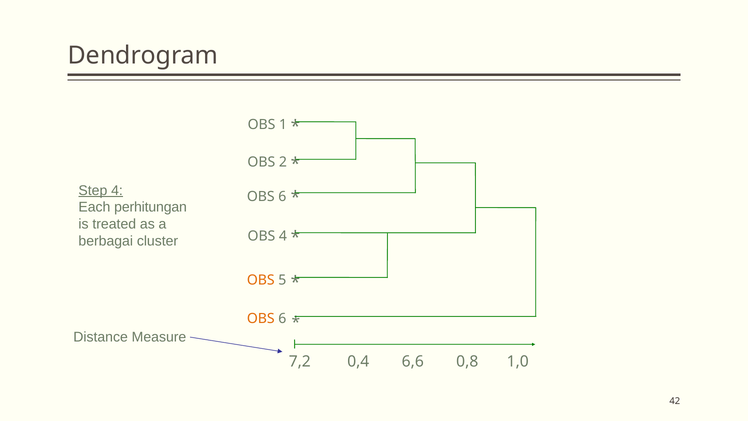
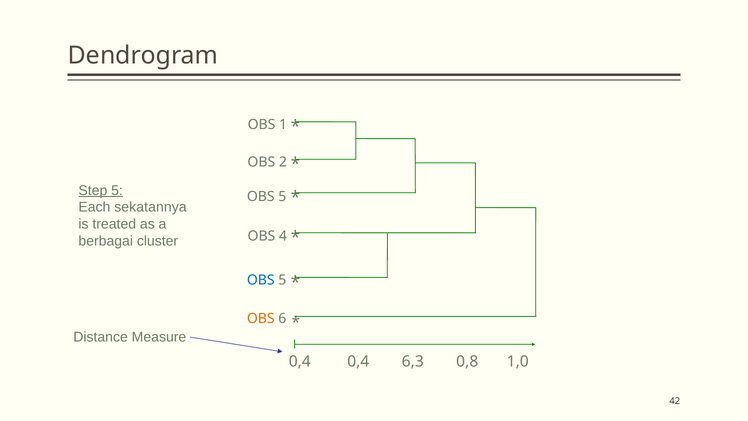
Step 4: 4 -> 5
6 at (282, 197): 6 -> 5
perhitungan: perhitungan -> sekatannya
OBS at (261, 280) colour: orange -> blue
7,2 at (300, 361): 7,2 -> 0,4
6,6: 6,6 -> 6,3
